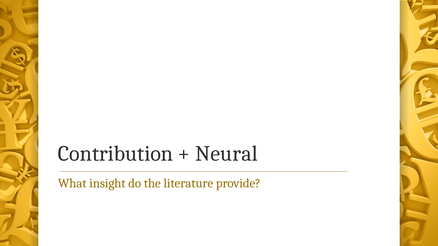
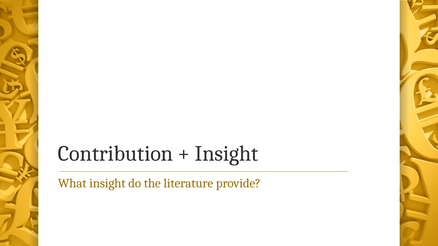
Neural at (226, 154): Neural -> Insight
